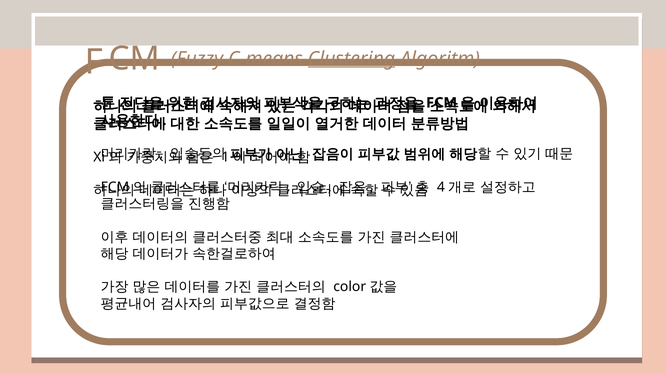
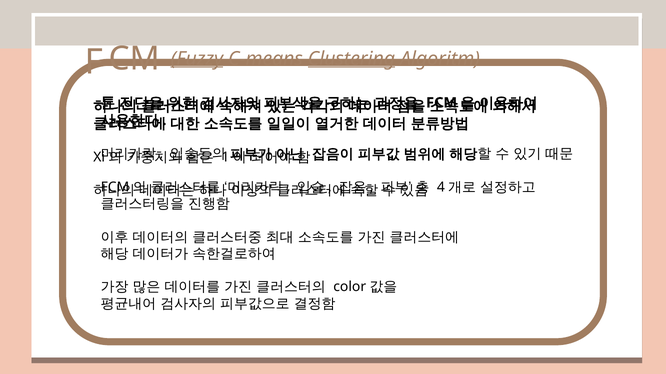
Fuzzy underline: none -> present
